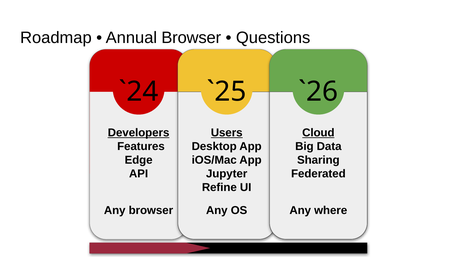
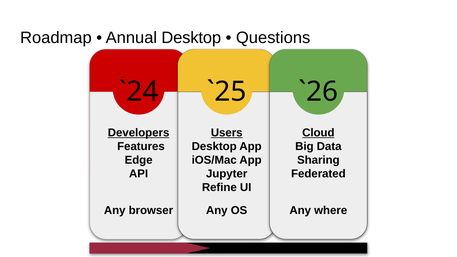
Annual Browser: Browser -> Desktop
